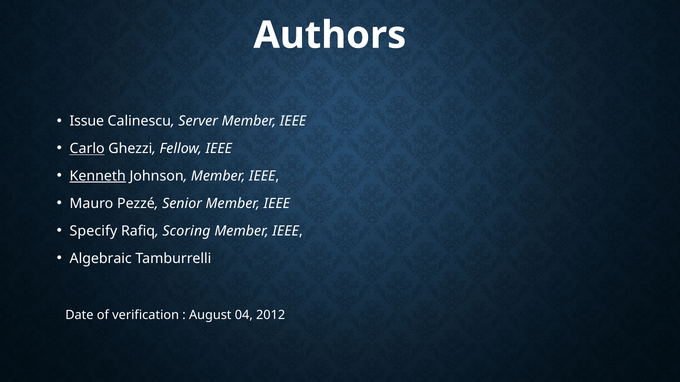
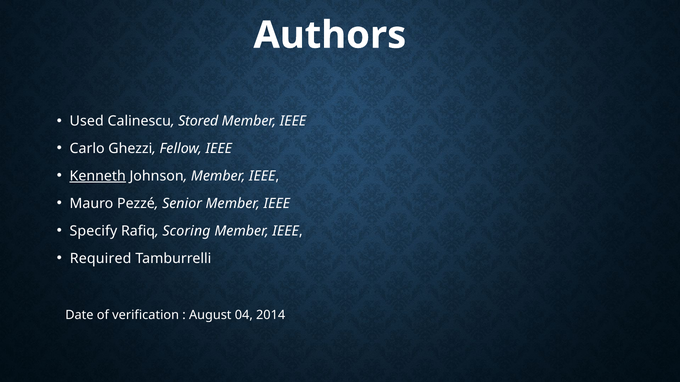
Issue: Issue -> Used
Server: Server -> Stored
Carlo underline: present -> none
Algebraic: Algebraic -> Required
2012: 2012 -> 2014
